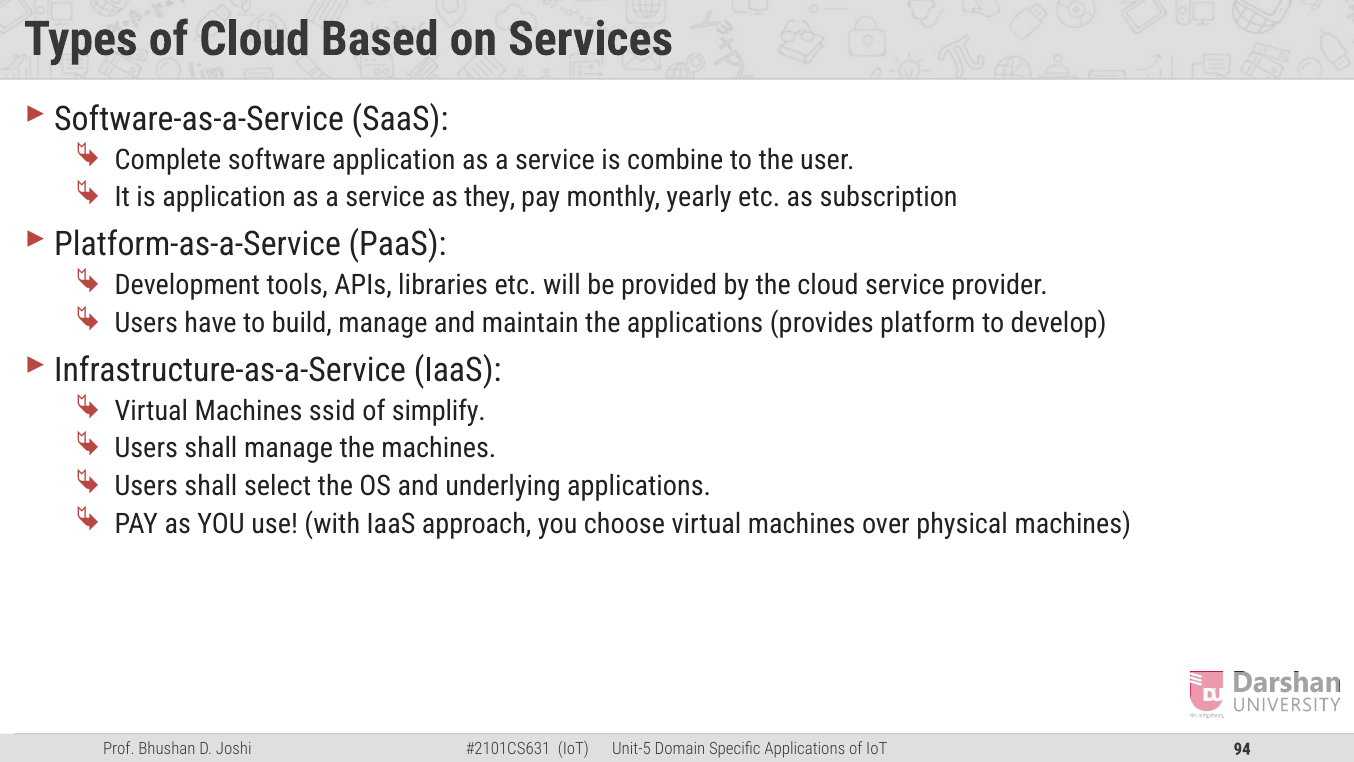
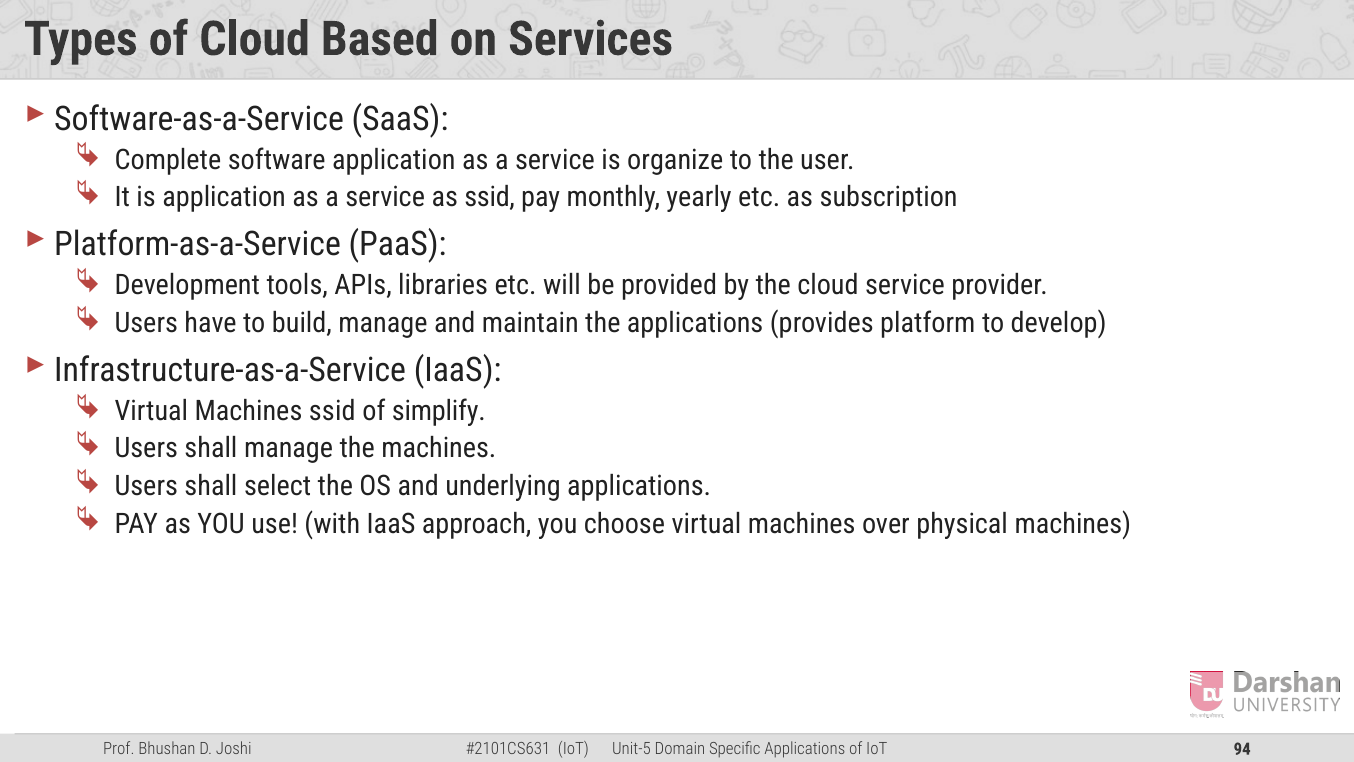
combine: combine -> organize
as they: they -> ssid
